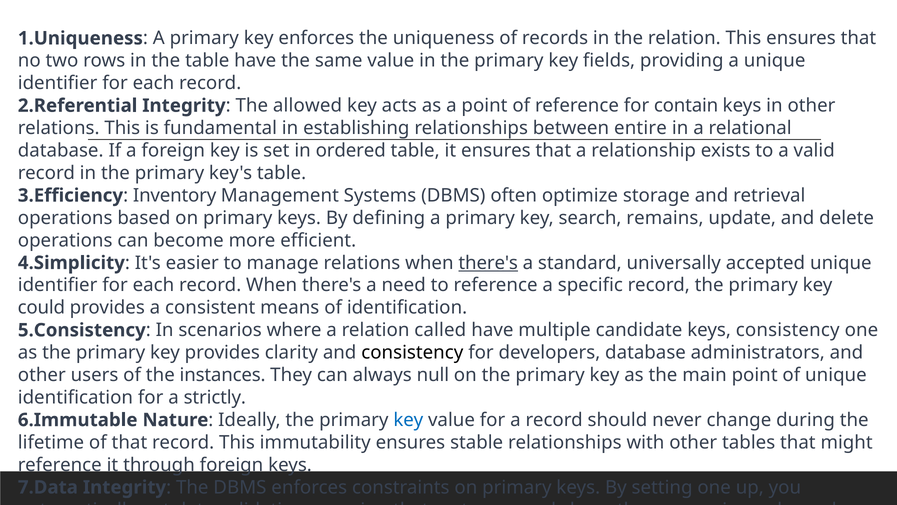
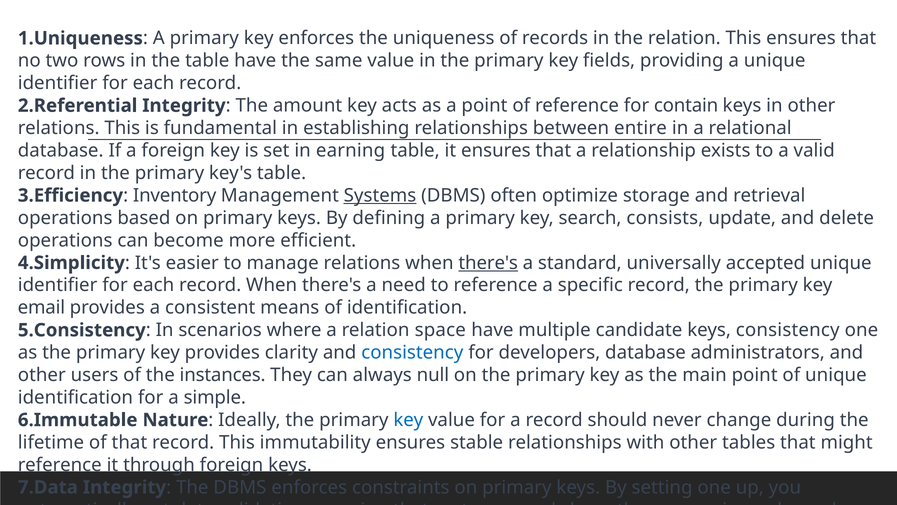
allowed: allowed -> amount
ordered: ordered -> earning
Systems underline: none -> present
remains: remains -> consists
could: could -> email
called: called -> space
consistency at (412, 352) colour: black -> blue
strictly: strictly -> simple
